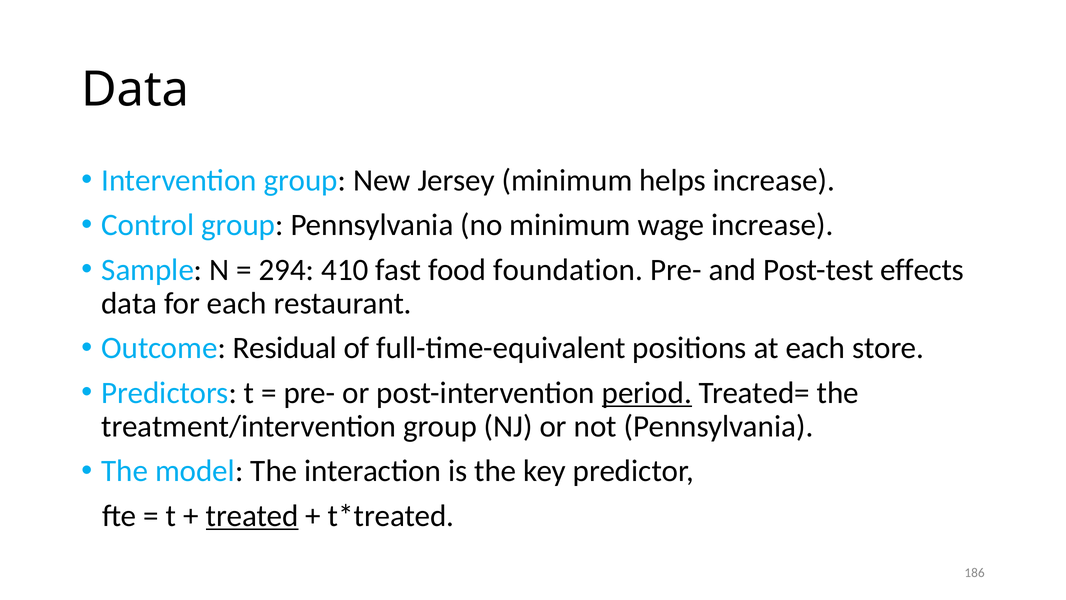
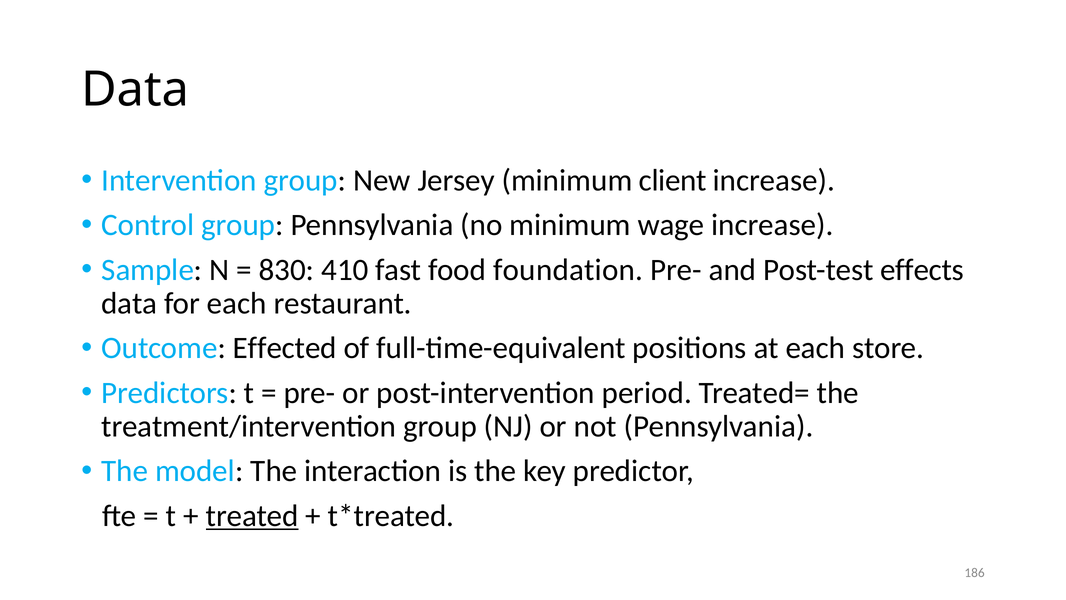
helps: helps -> client
294: 294 -> 830
Residual: Residual -> Effected
period underline: present -> none
